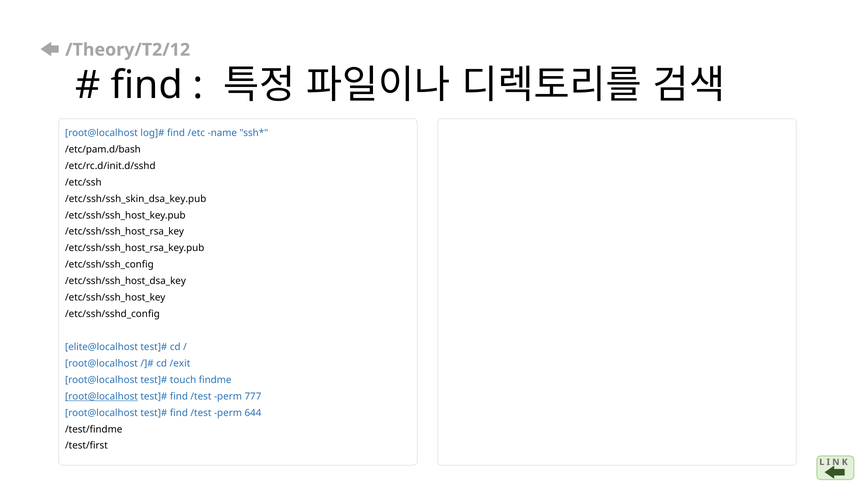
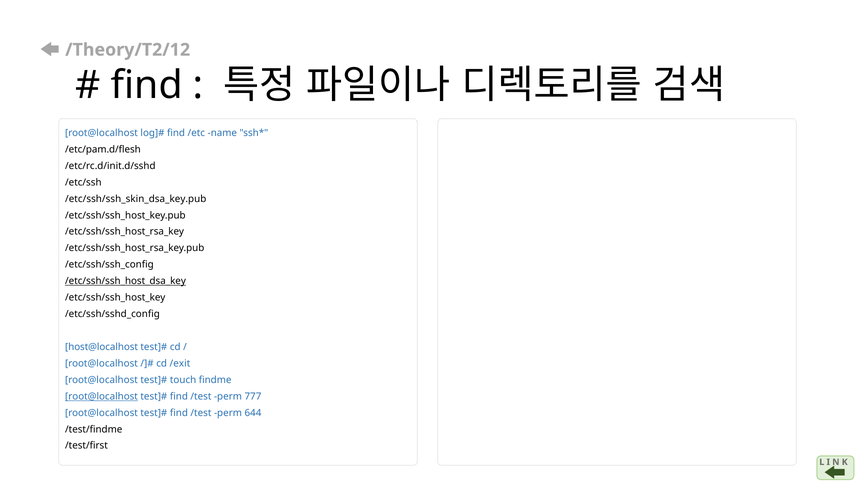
/etc/pam.d/bash: /etc/pam.d/bash -> /etc/pam.d/flesh
/etc/ssh/ssh_host_dsa_key underline: none -> present
elite@localhost: elite@localhost -> host@localhost
